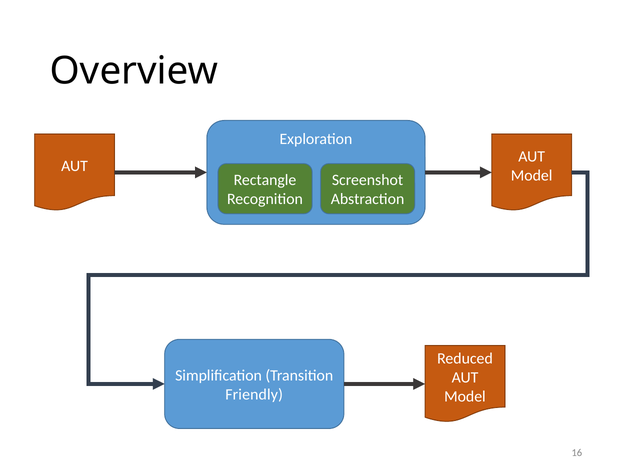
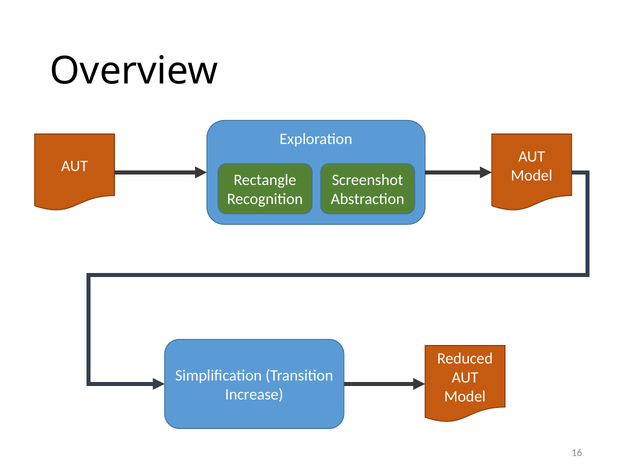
Friendly: Friendly -> Increase
